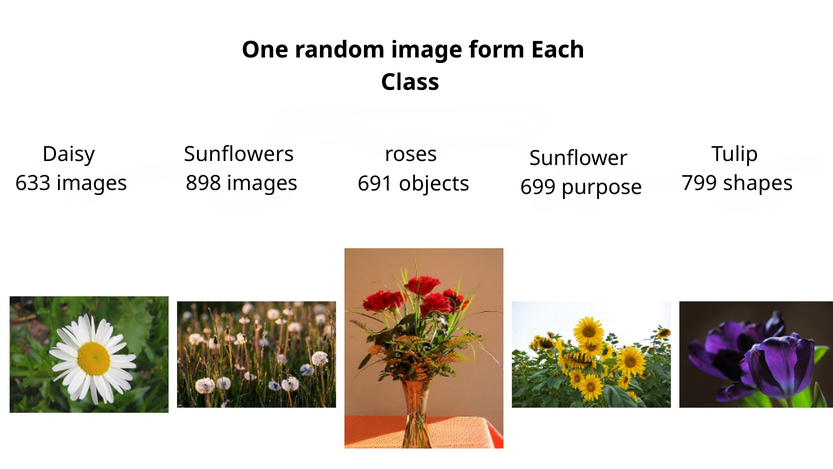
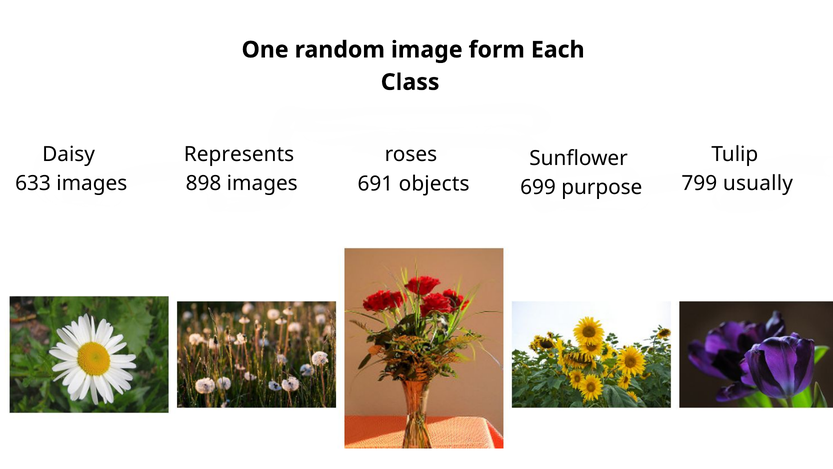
Sunflowers: Sunflowers -> Represents
shapes: shapes -> usually
